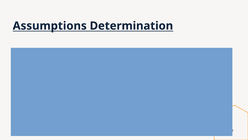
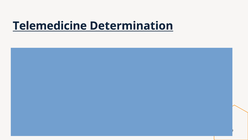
Assumptions: Assumptions -> Telemedicine
